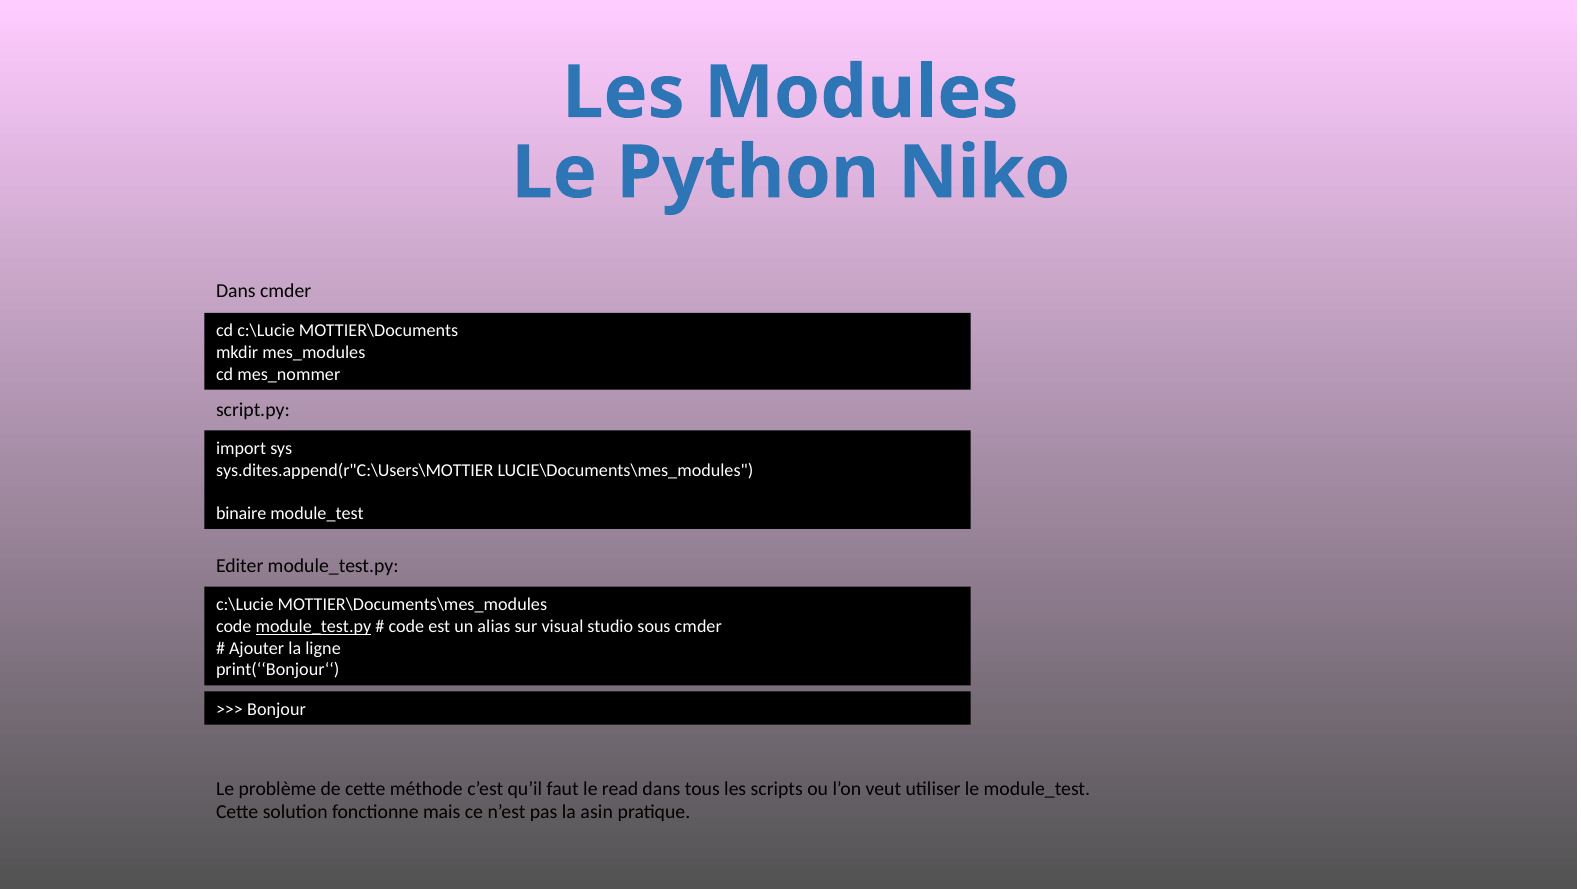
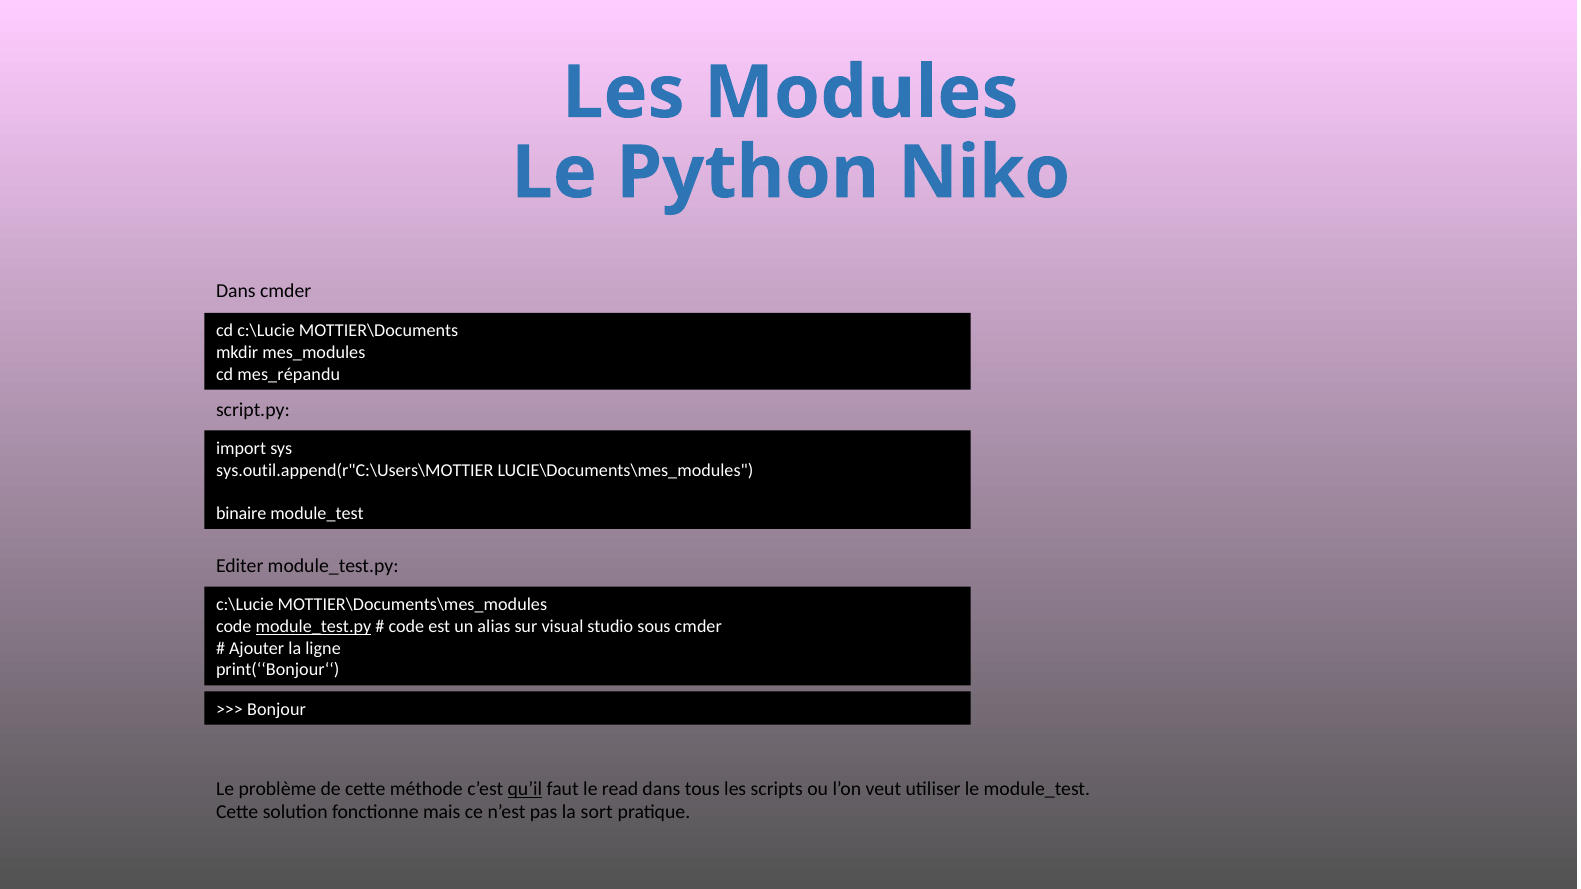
mes_nommer: mes_nommer -> mes_répandu
sys.dites.append(r"C:\Users\MOTTIER: sys.dites.append(r"C:\Users\MOTTIER -> sys.outil.append(r"C:\Users\MOTTIER
qu’il underline: none -> present
asin: asin -> sort
